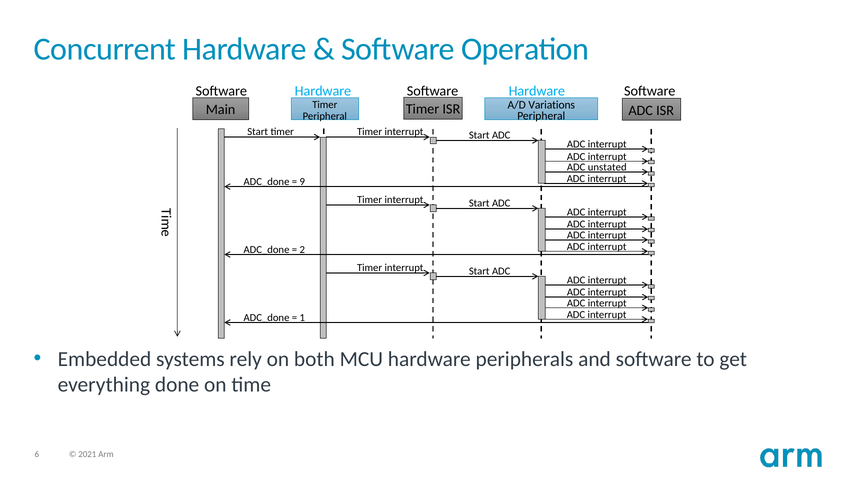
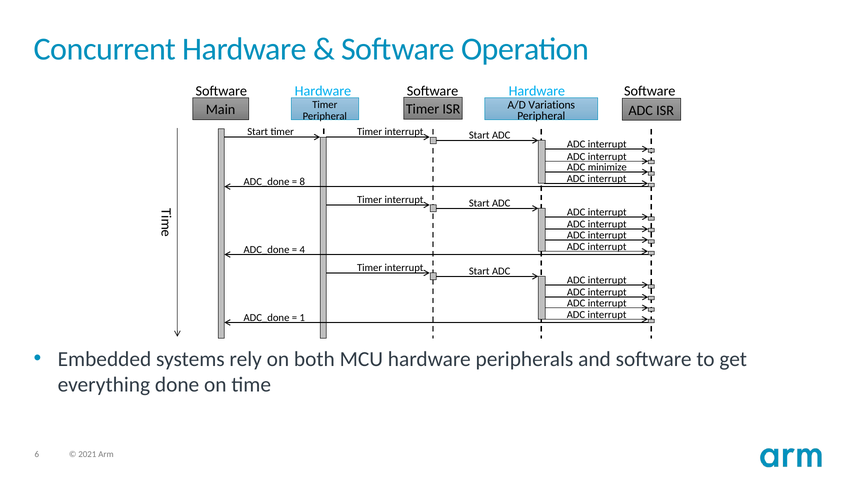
unstated: unstated -> minimize
9: 9 -> 8
2: 2 -> 4
